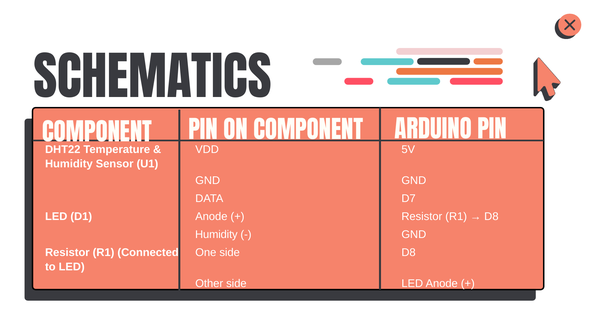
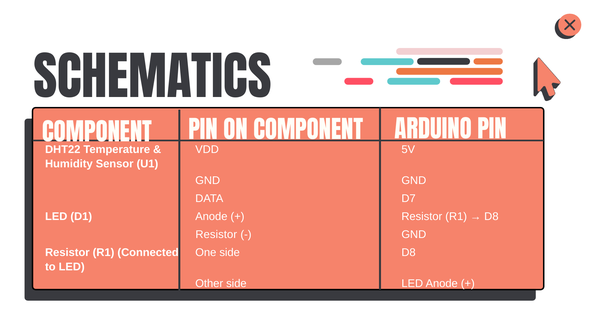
Humidity at (216, 235): Humidity -> Resistor
